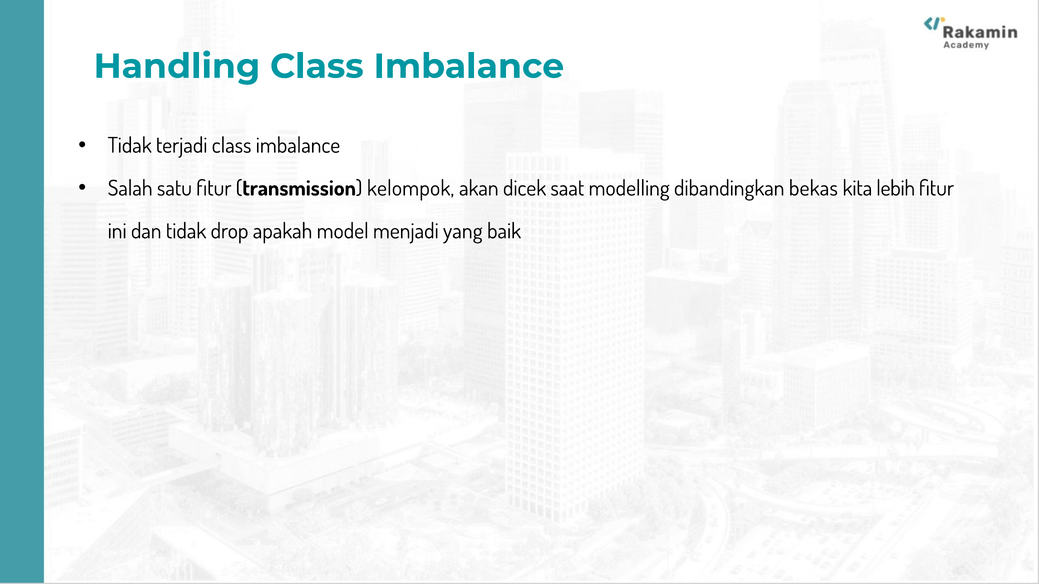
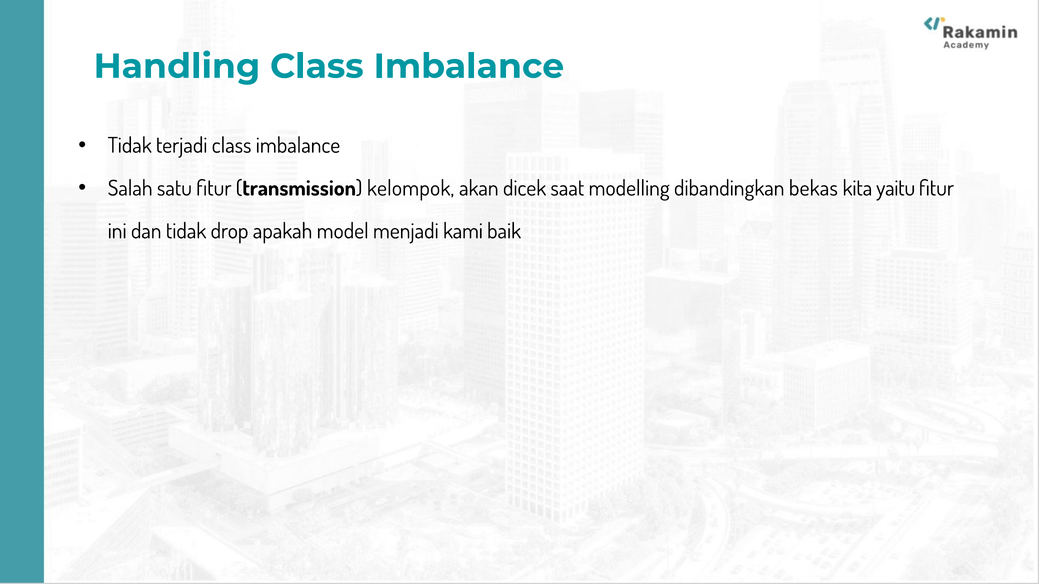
lebih: lebih -> yaitu
yang: yang -> kami
